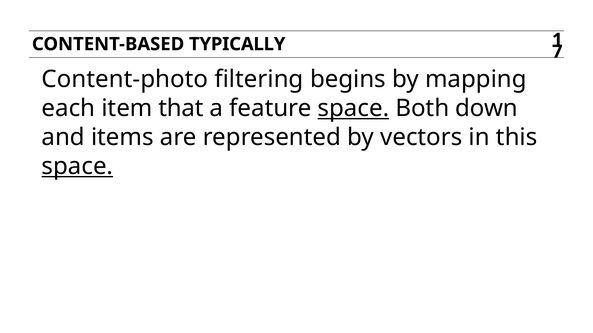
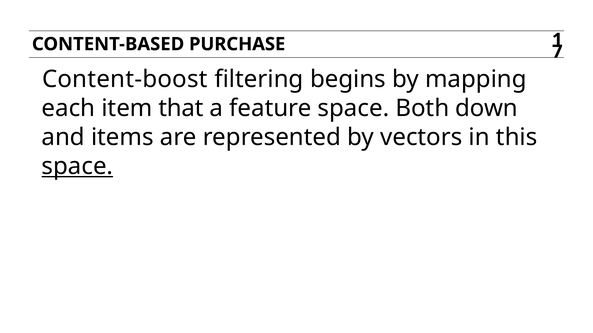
TYPICALLY: TYPICALLY -> PURCHASE
Content-photo: Content-photo -> Content-boost
space at (353, 108) underline: present -> none
